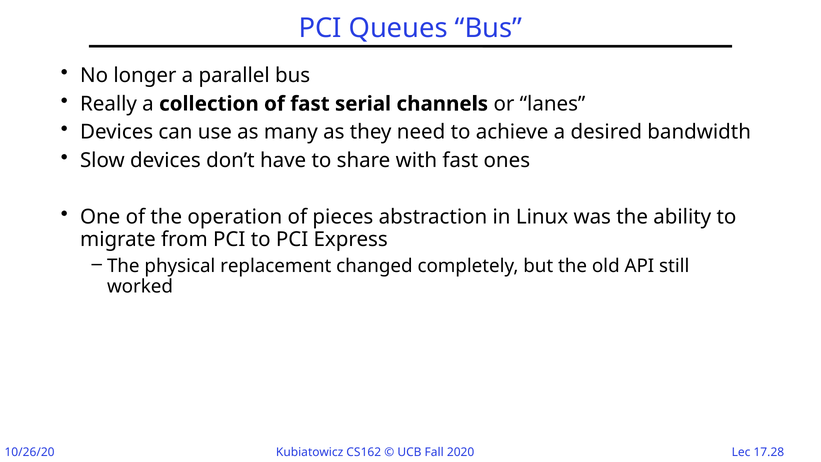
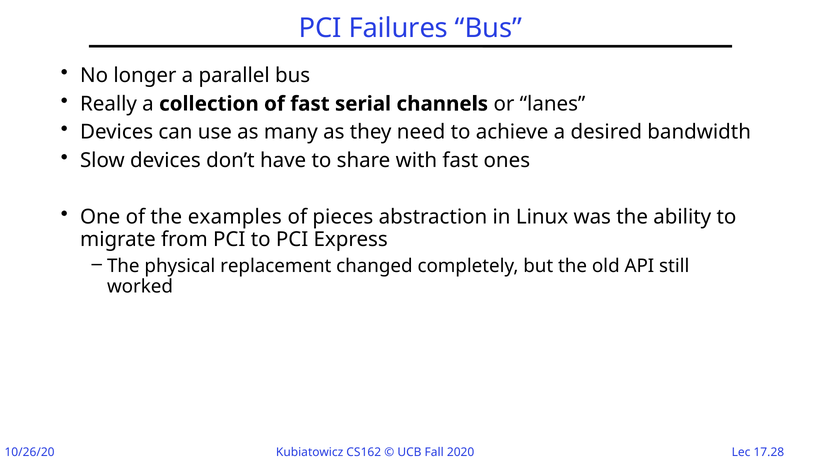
Queues: Queues -> Failures
operation: operation -> examples
